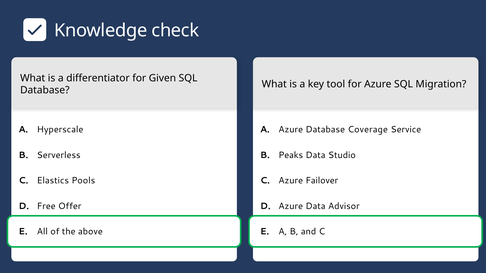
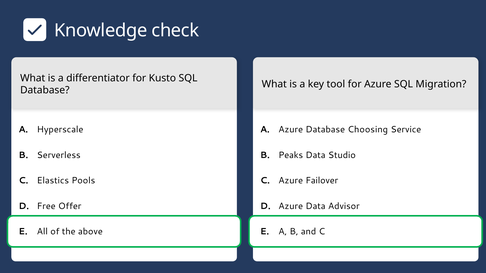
Given: Given -> Kusto
Coverage: Coverage -> Choosing
